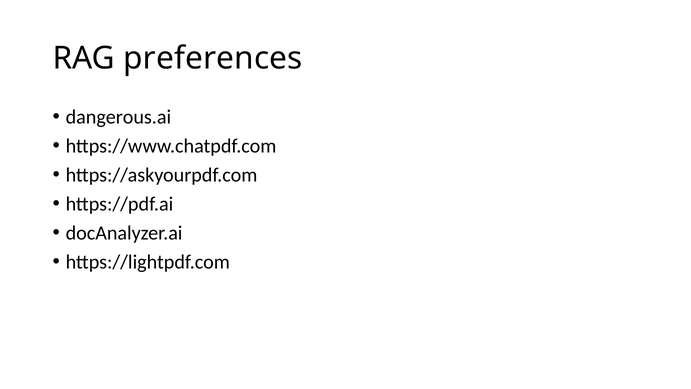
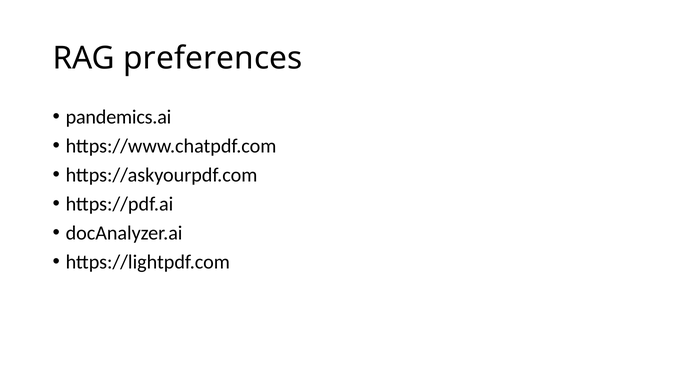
dangerous.ai: dangerous.ai -> pandemics.ai
